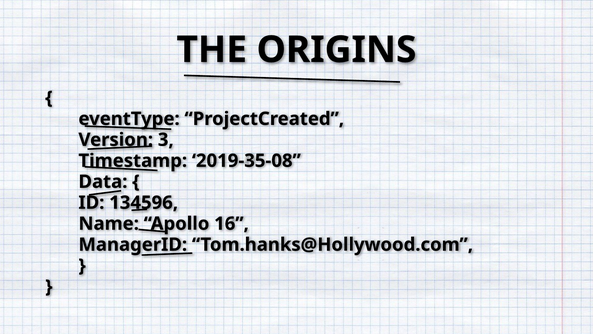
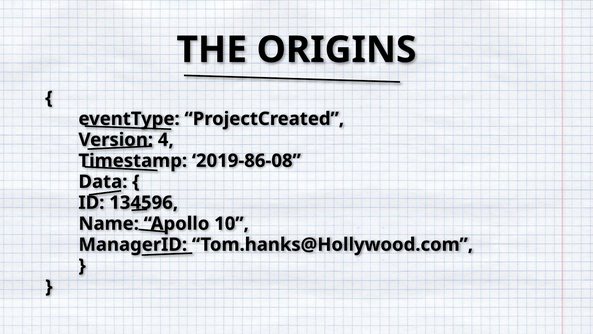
3: 3 -> 4
2019-35-08: 2019-35-08 -> 2019-86-08
16: 16 -> 10
